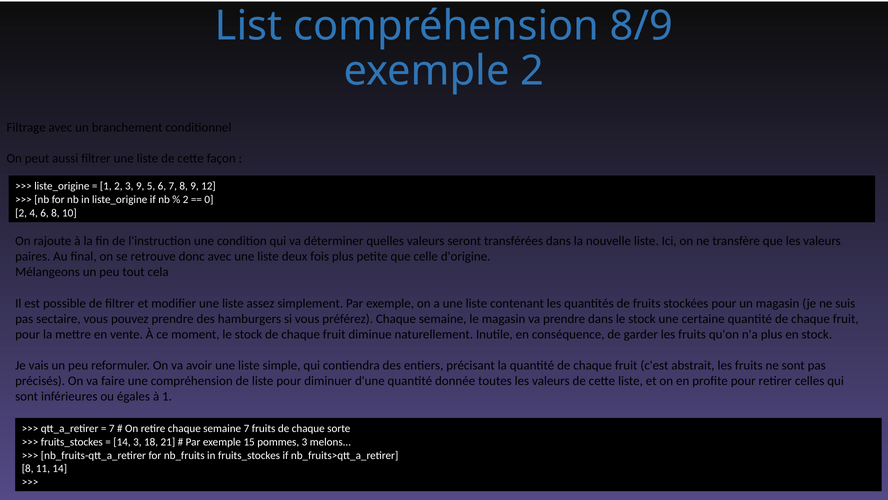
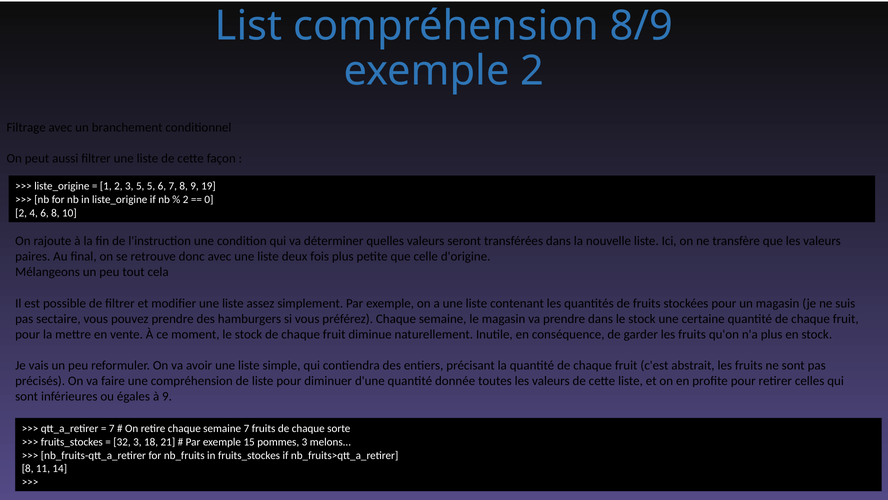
3 9: 9 -> 5
12: 12 -> 19
à 1: 1 -> 9
14 at (122, 442): 14 -> 32
